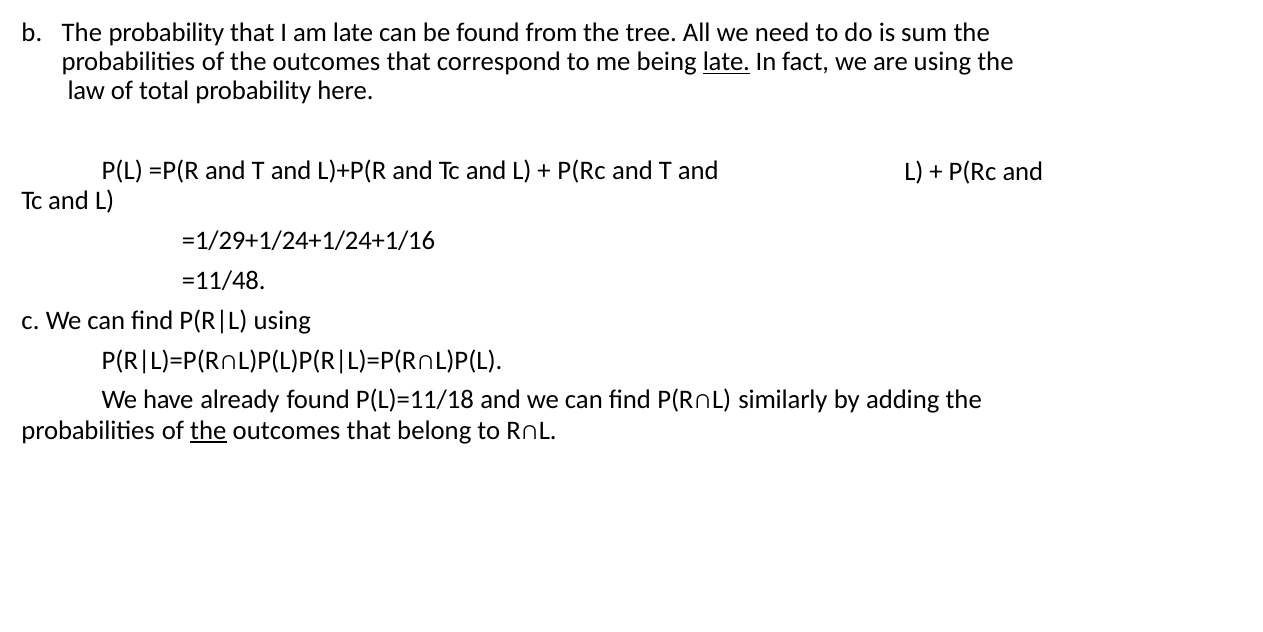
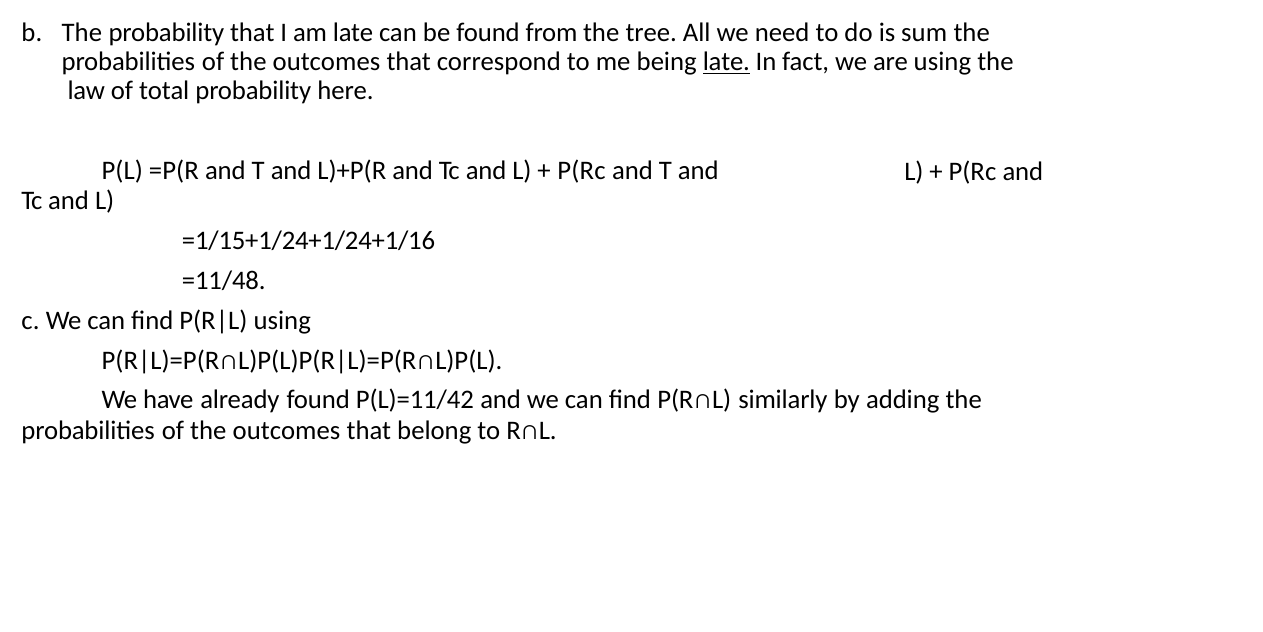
=1/29+1/24+1/24+1/16: =1/29+1/24+1/24+1/16 -> =1/15+1/24+1/24+1/16
P(L)=11/18: P(L)=11/18 -> P(L)=11/42
the at (208, 430) underline: present -> none
